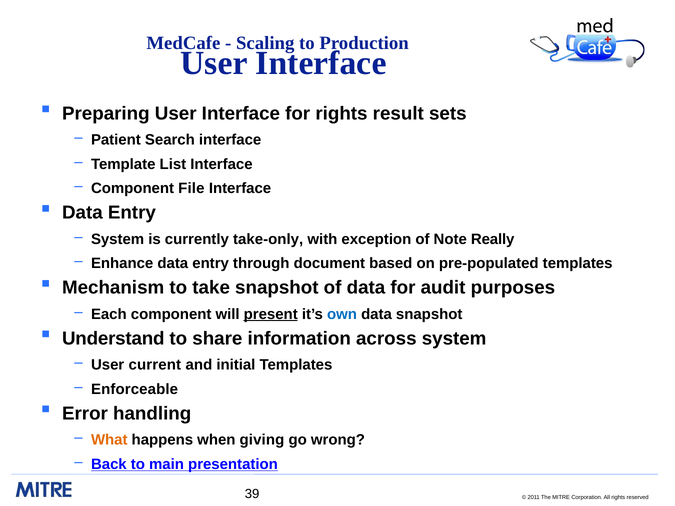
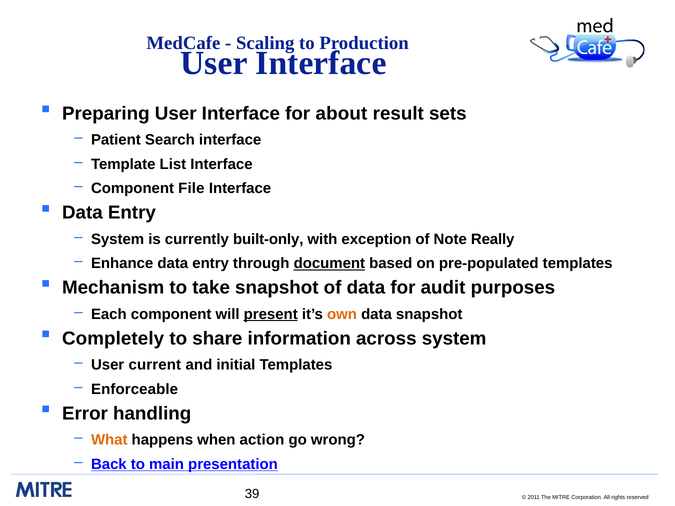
for rights: rights -> about
take-only: take-only -> built-only
document underline: none -> present
own colour: blue -> orange
Understand: Understand -> Completely
giving: giving -> action
